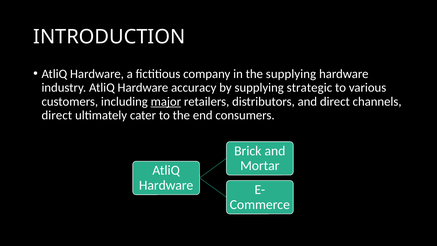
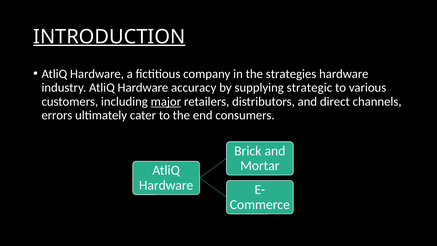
INTRODUCTION underline: none -> present
the supplying: supplying -> strategies
direct at (57, 115): direct -> errors
